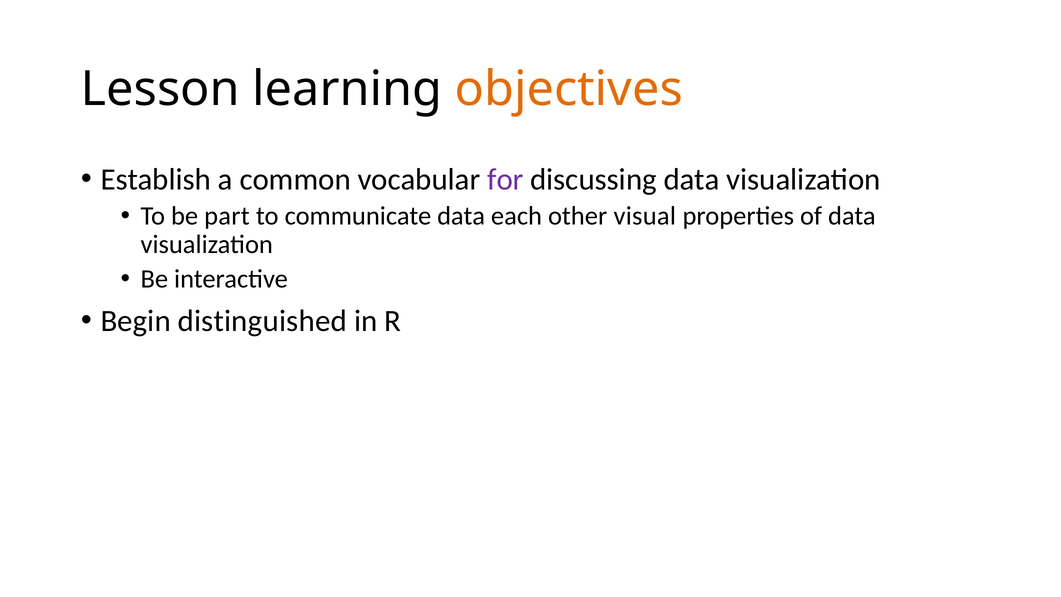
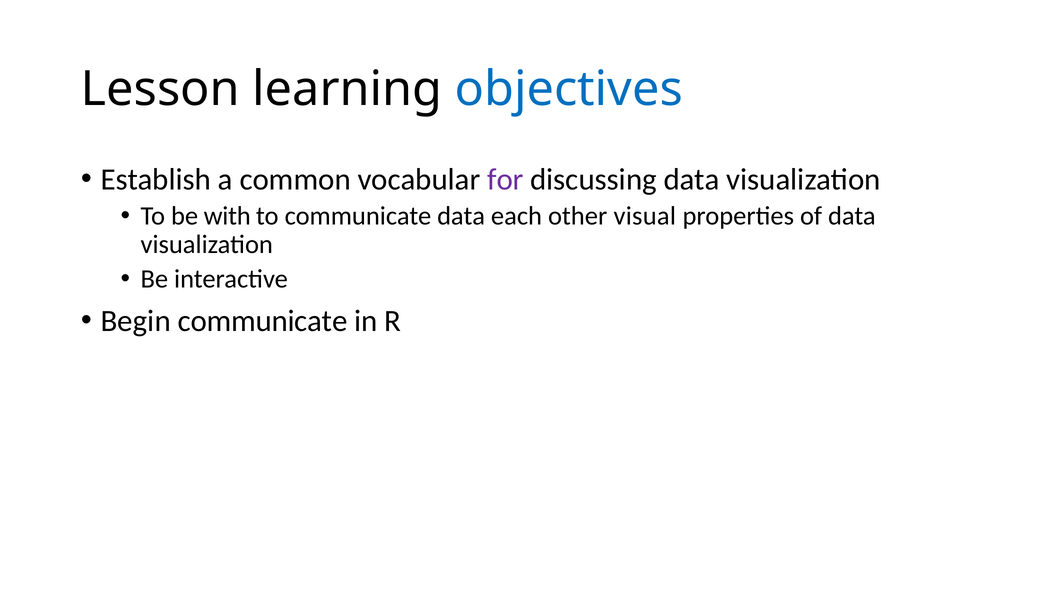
objectives colour: orange -> blue
part: part -> with
Begin distinguished: distinguished -> communicate
